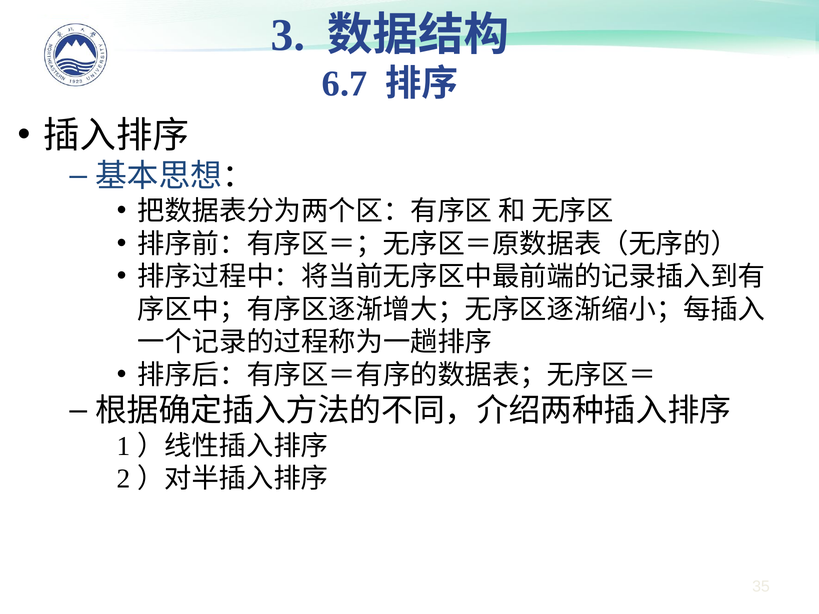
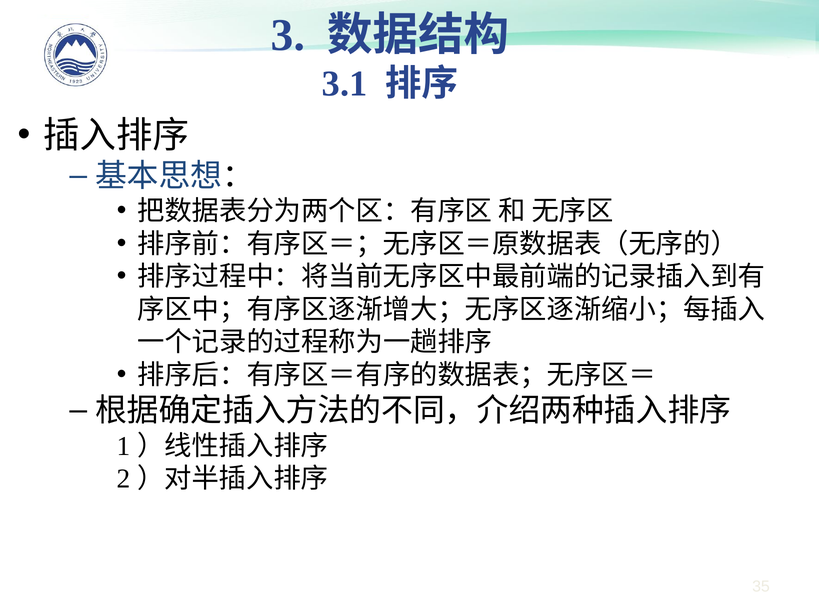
6.7: 6.7 -> 3.1
